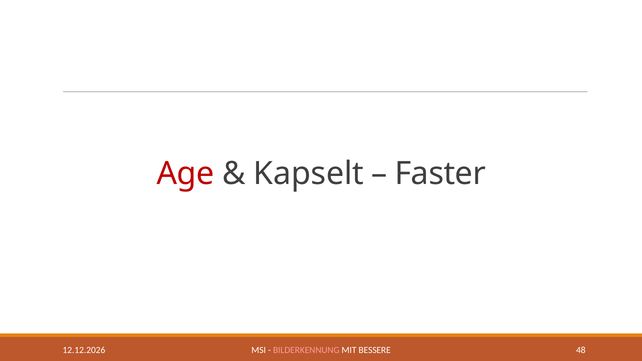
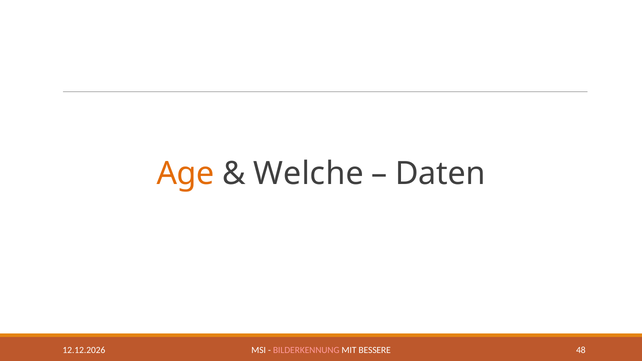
Age colour: red -> orange
Kapselt: Kapselt -> Welche
Faster: Faster -> Daten
